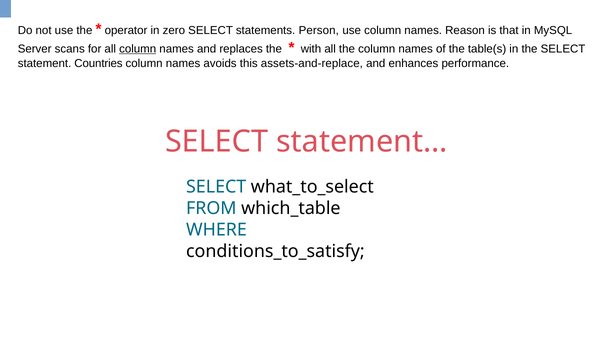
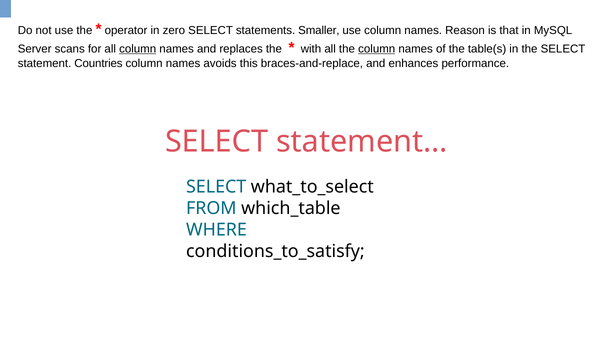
Person: Person -> Smaller
column at (377, 49) underline: none -> present
assets-and-replace: assets-and-replace -> braces-and-replace
